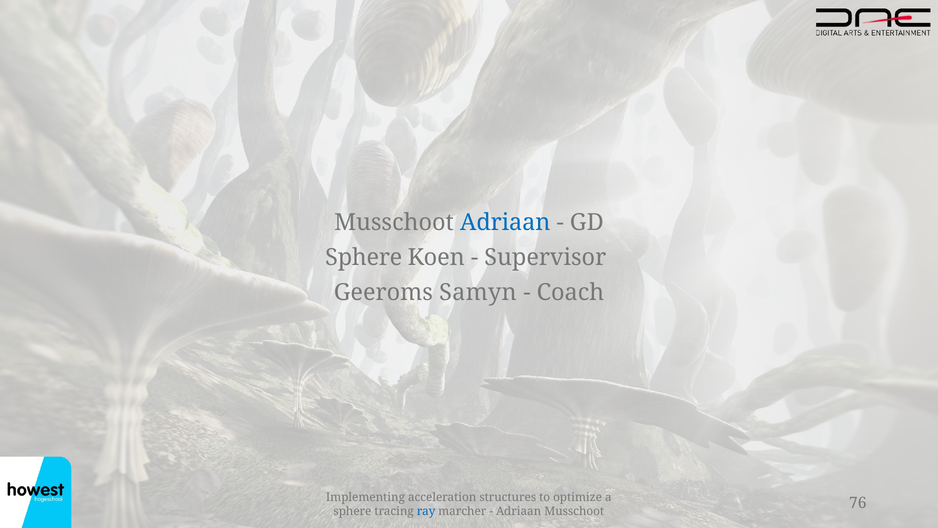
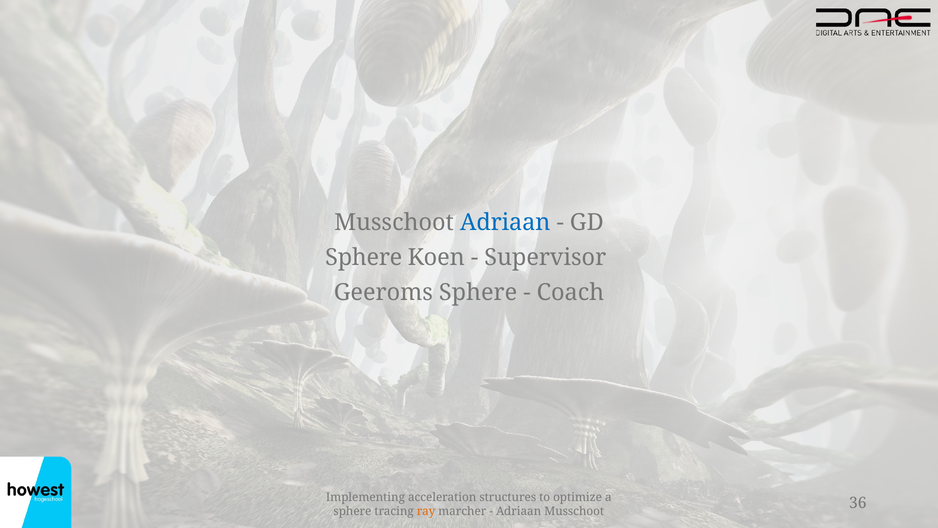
Geeroms Samyn: Samyn -> Sphere
ray colour: blue -> orange
76: 76 -> 36
